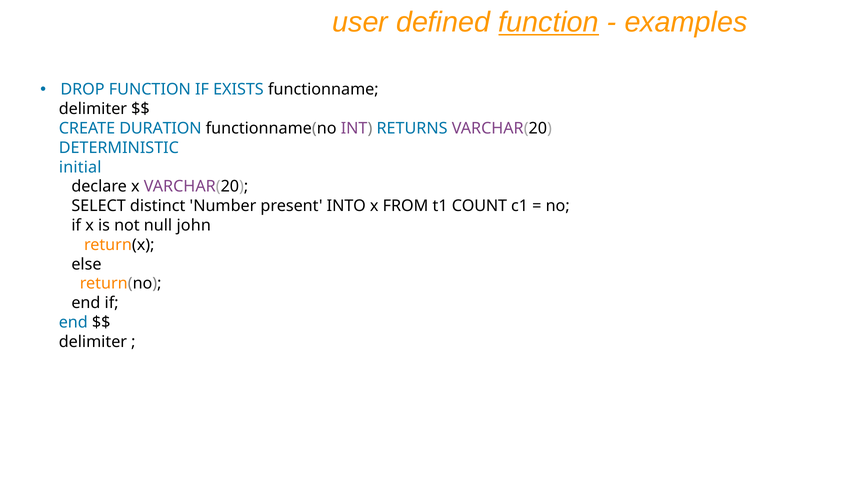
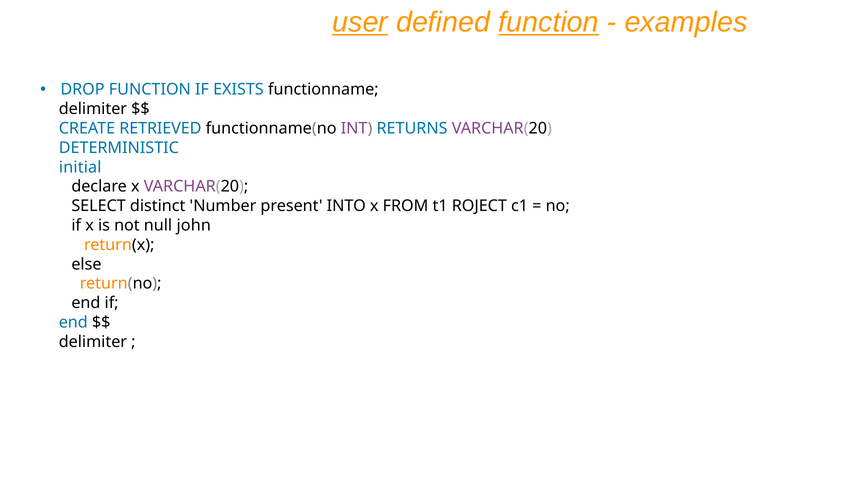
user underline: none -> present
DURATION: DURATION -> RETRIEVED
COUNT: COUNT -> ROJECT
